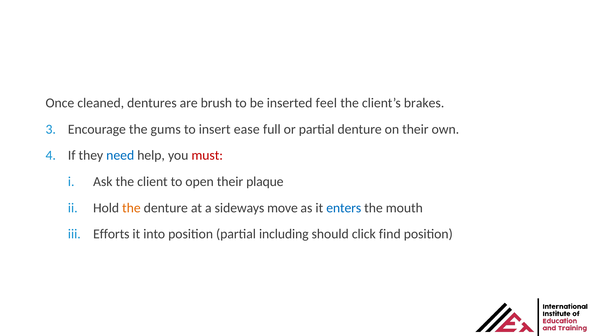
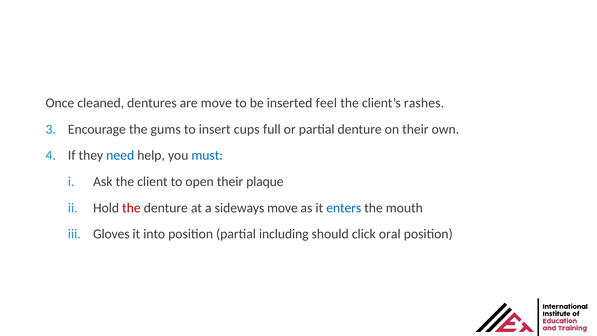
are brush: brush -> move
brakes: brakes -> rashes
ease: ease -> cups
must colour: red -> blue
the at (131, 208) colour: orange -> red
Efforts: Efforts -> Gloves
find: find -> oral
